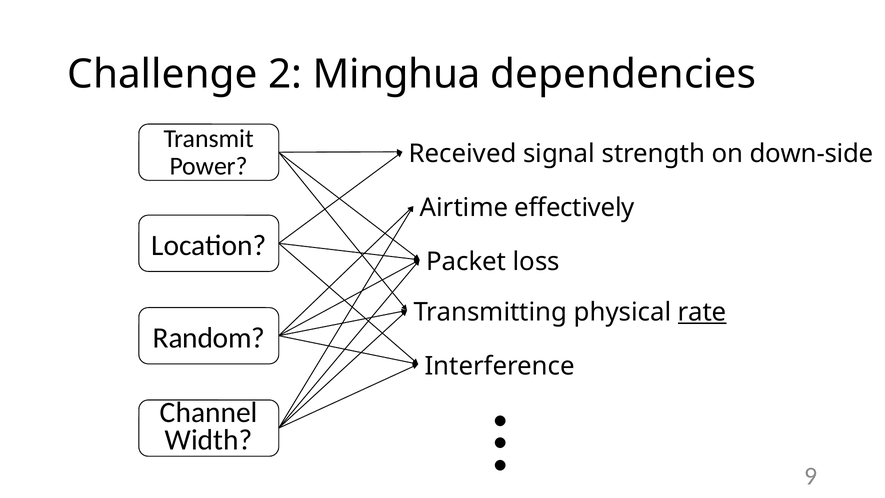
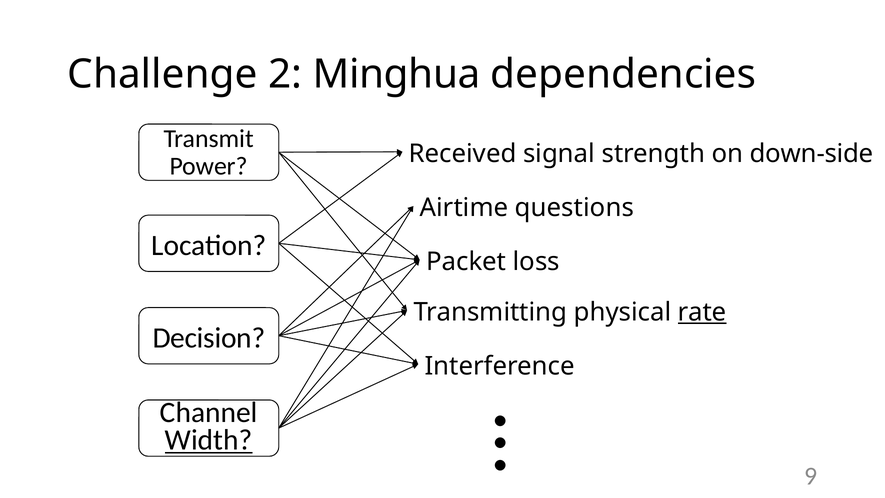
effectively: effectively -> questions
Random: Random -> Decision
Width underline: none -> present
